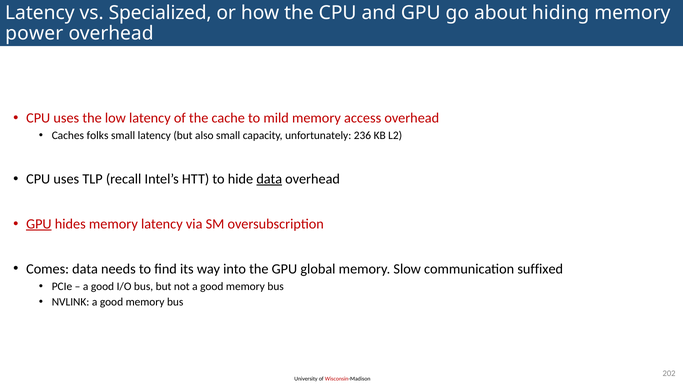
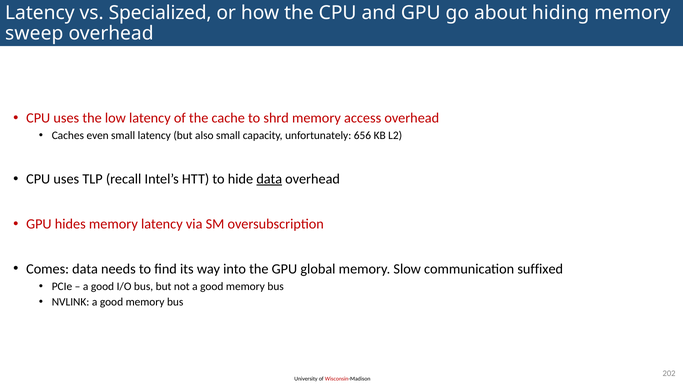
power: power -> sweep
mild: mild -> shrd
folks: folks -> even
236: 236 -> 656
GPU at (39, 224) underline: present -> none
